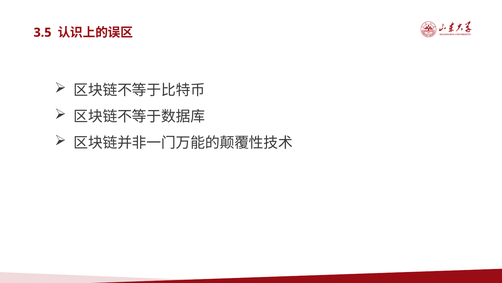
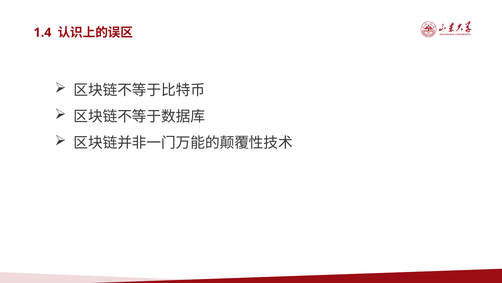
3.5: 3.5 -> 1.4
